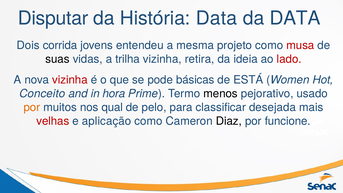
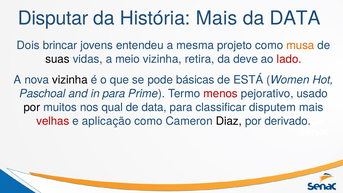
História Data: Data -> Mais
corrida: corrida -> brincar
musa colour: red -> orange
trilha: trilha -> meio
ideia: ideia -> deve
vizinha at (70, 80) colour: red -> black
Conceito: Conceito -> Paschoal
in hora: hora -> para
menos colour: black -> red
por at (32, 107) colour: orange -> black
de pelo: pelo -> data
desejada: desejada -> disputem
funcione: funcione -> derivado
